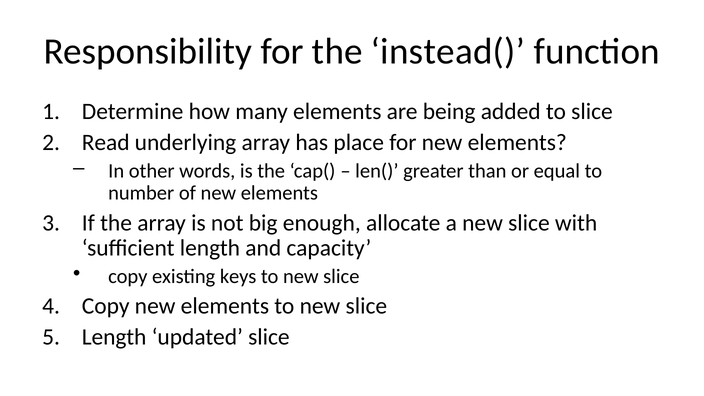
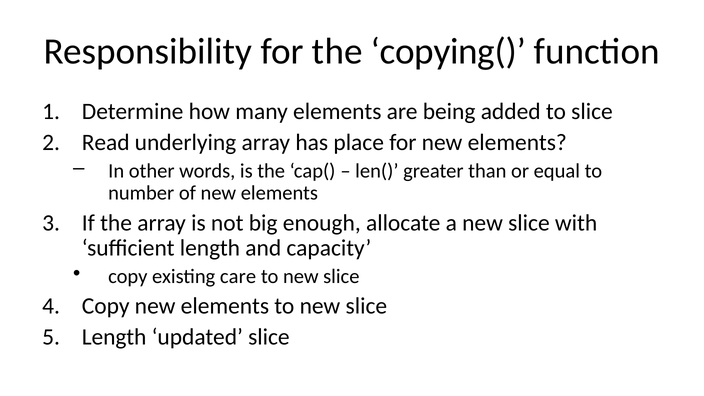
instead(: instead( -> copying(
keys: keys -> care
